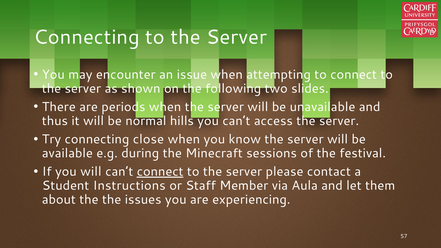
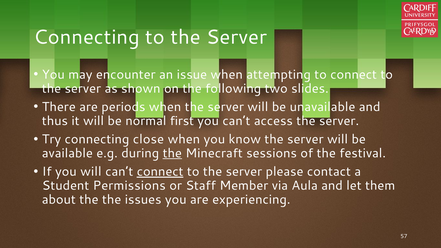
hills: hills -> first
the at (172, 153) underline: none -> present
Instructions: Instructions -> Permissions
